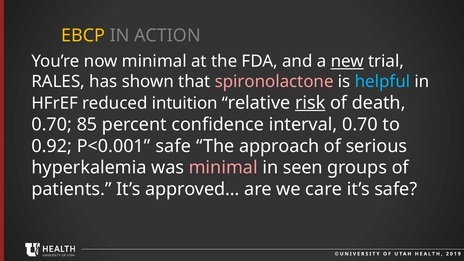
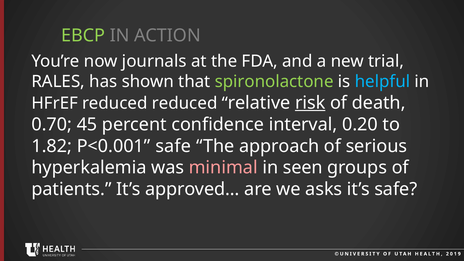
EBCP colour: yellow -> light green
now minimal: minimal -> journals
new underline: present -> none
spironolactone colour: pink -> light green
reduced intuition: intuition -> reduced
85: 85 -> 45
interval 0.70: 0.70 -> 0.20
0.92: 0.92 -> 1.82
care: care -> asks
